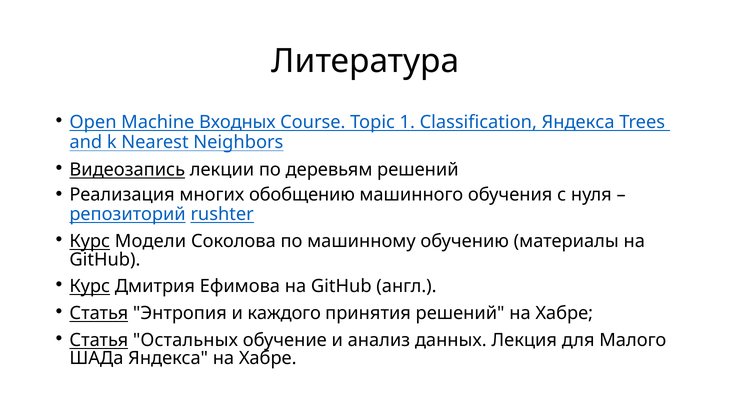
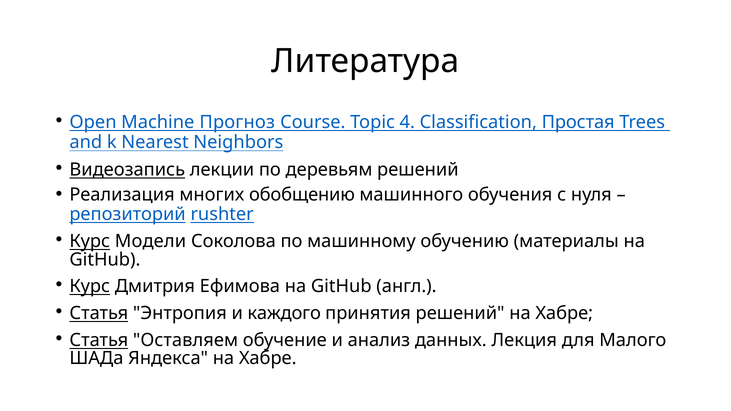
Входных: Входных -> Прогноз
1: 1 -> 4
Classification Яндекса: Яндекса -> Простая
Остальных: Остальных -> Оставляем
